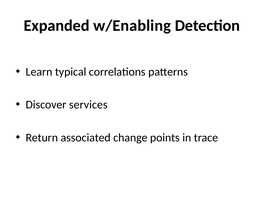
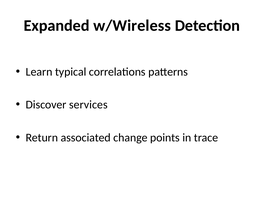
w/Enabling: w/Enabling -> w/Wireless
